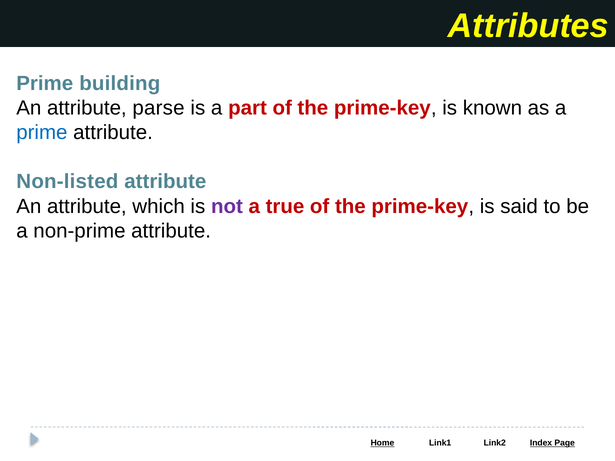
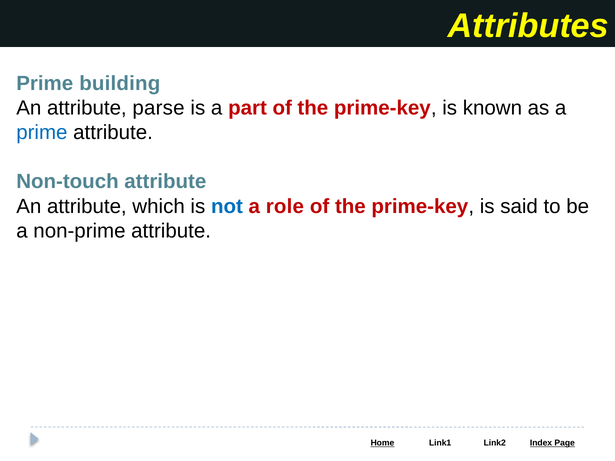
Non-listed: Non-listed -> Non-touch
not colour: purple -> blue
true: true -> role
